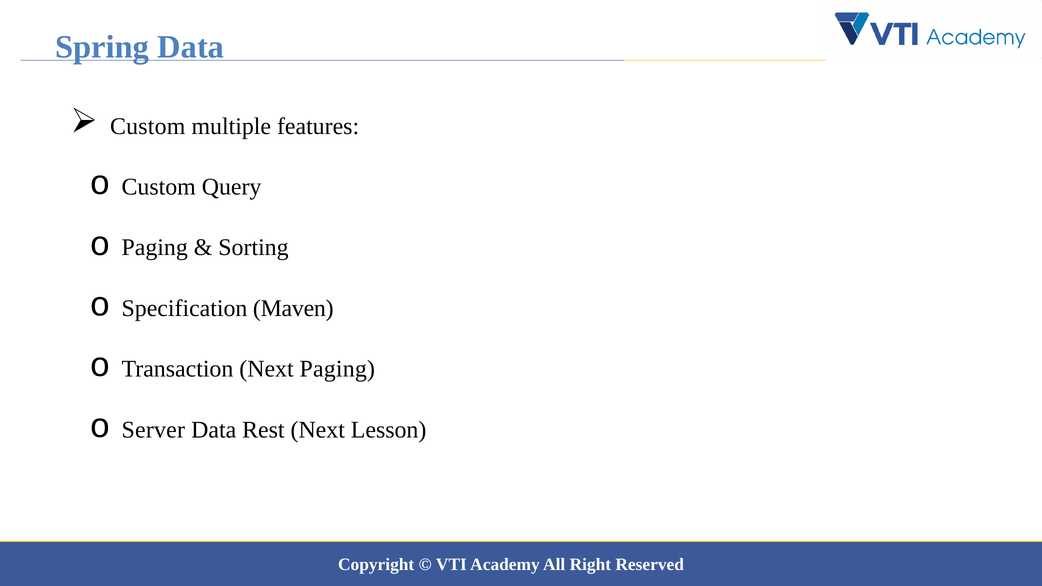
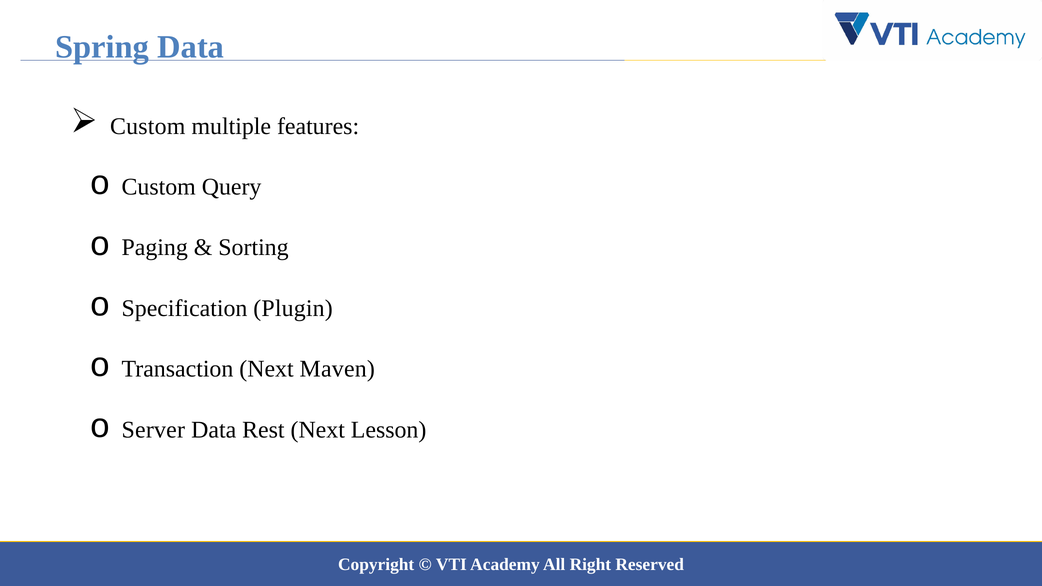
Maven: Maven -> Plugin
Next Paging: Paging -> Maven
